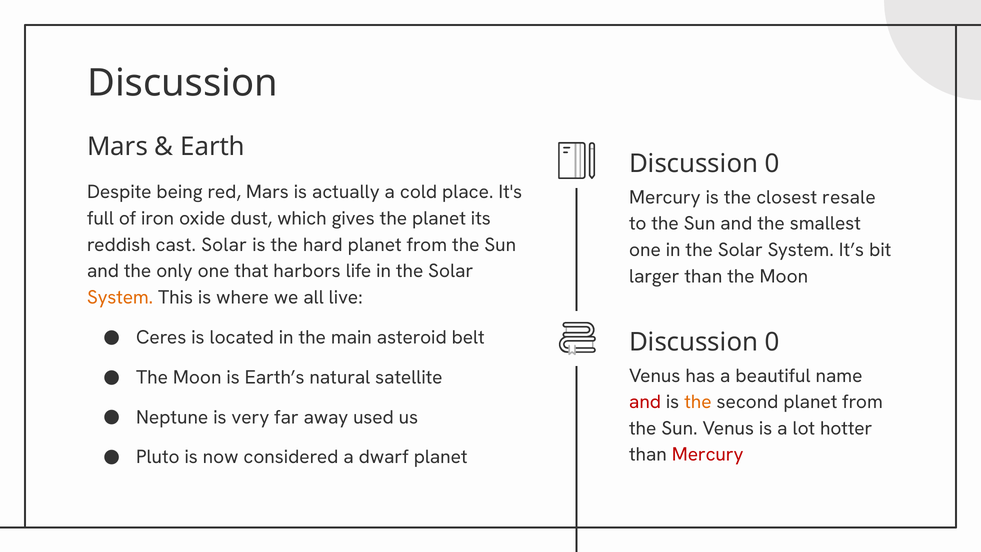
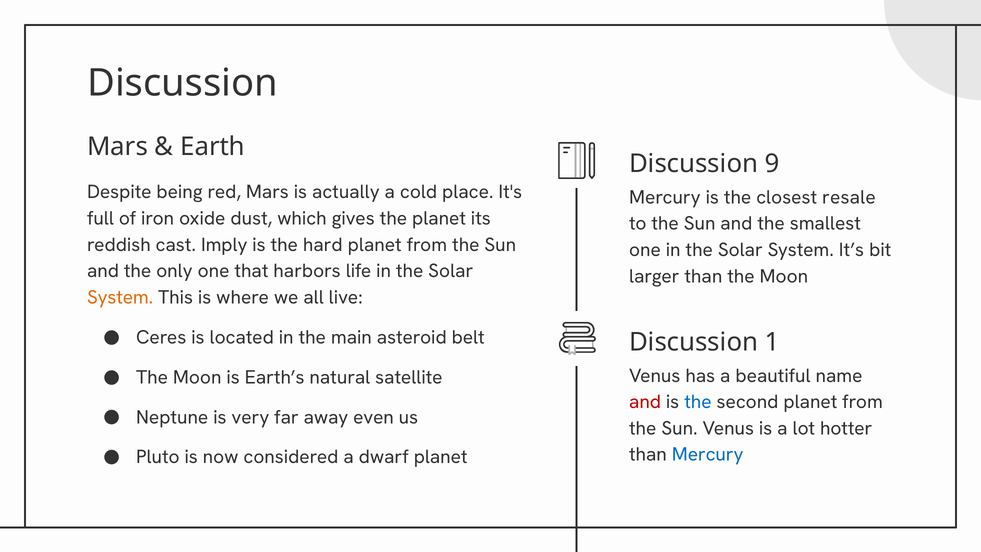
0 at (772, 164): 0 -> 9
cast Solar: Solar -> Imply
0 at (772, 342): 0 -> 1
the at (698, 402) colour: orange -> blue
used: used -> even
Mercury at (708, 455) colour: red -> blue
